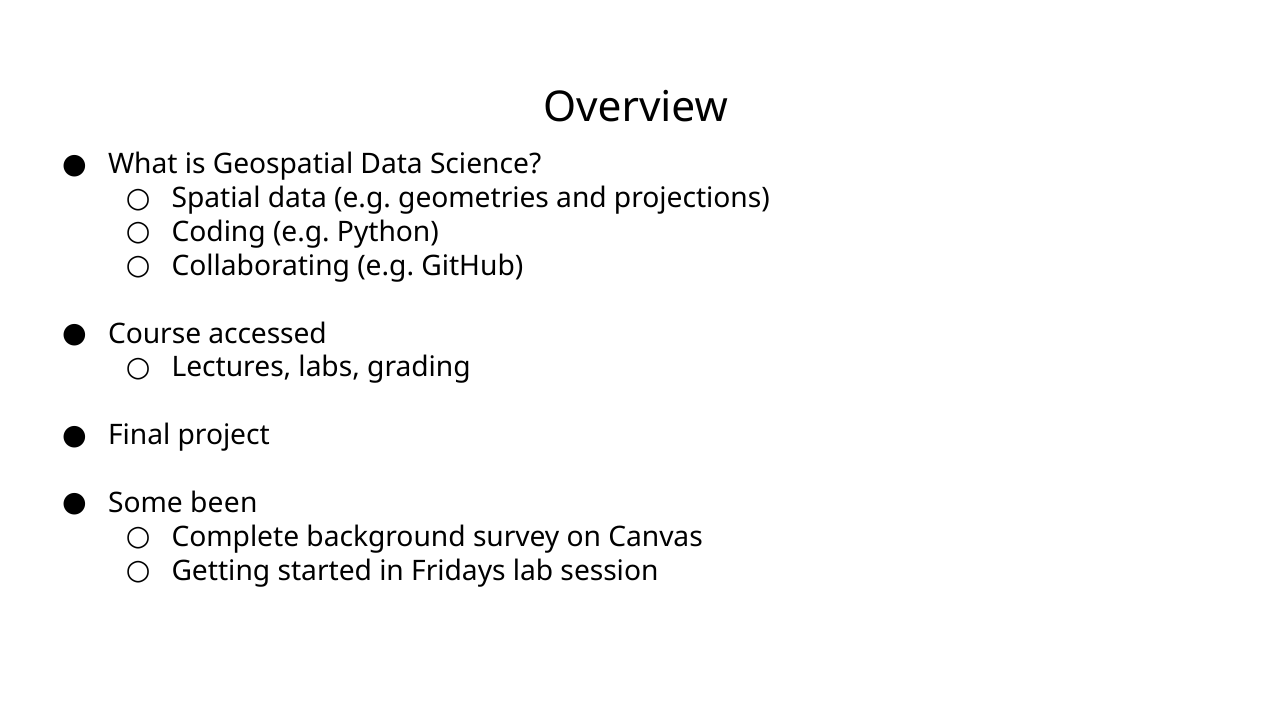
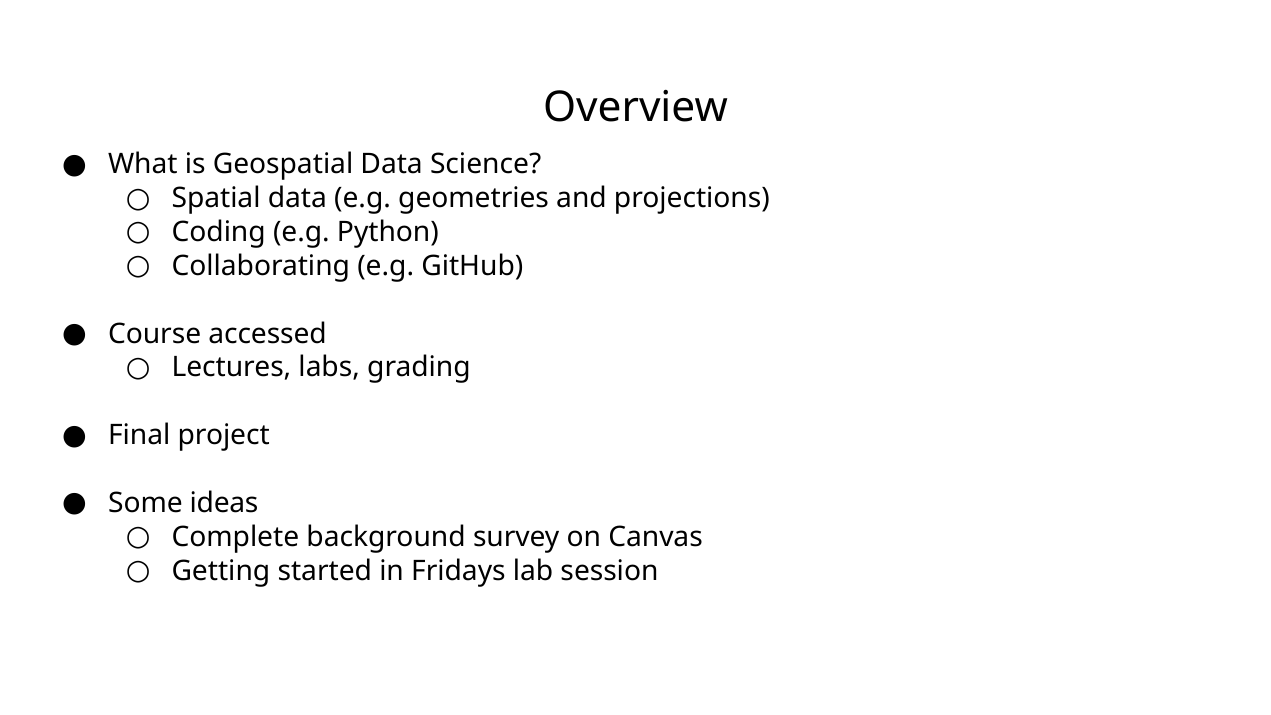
been: been -> ideas
